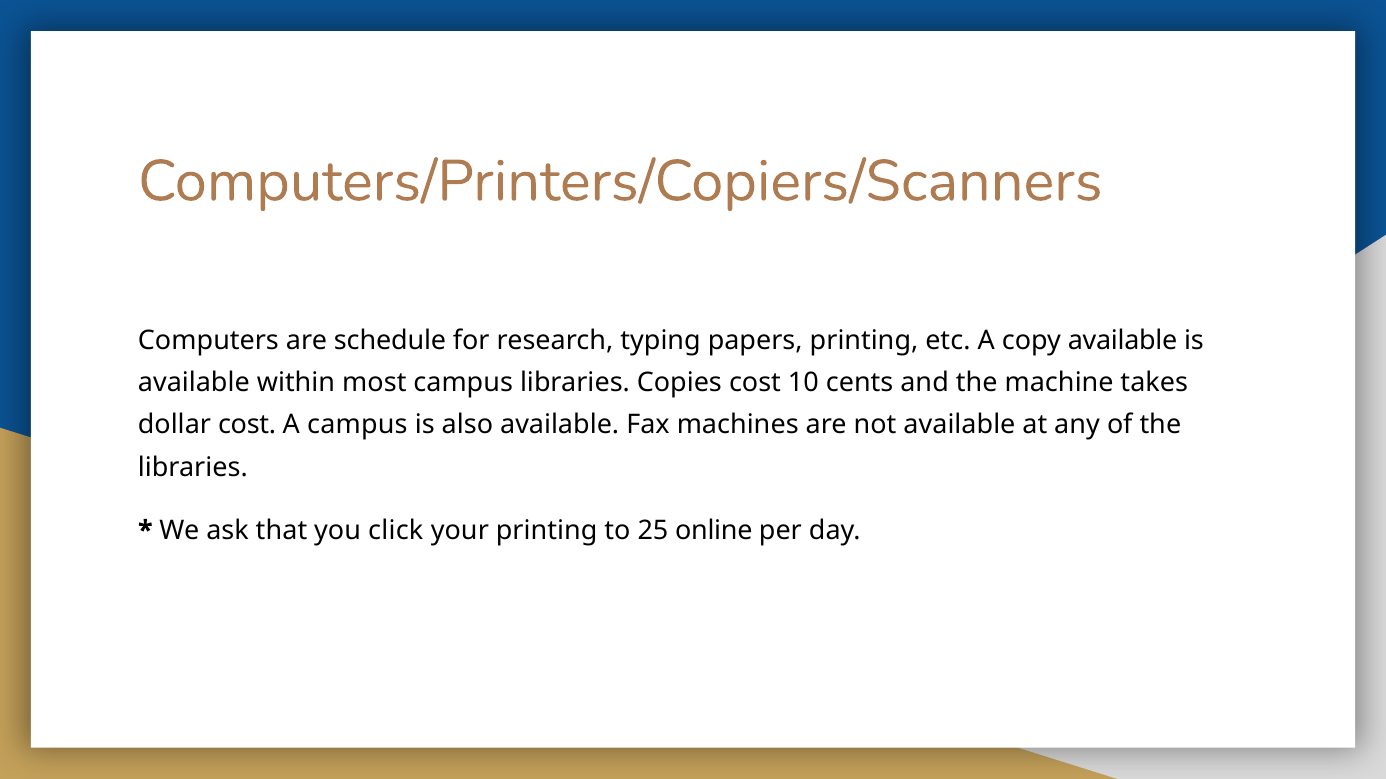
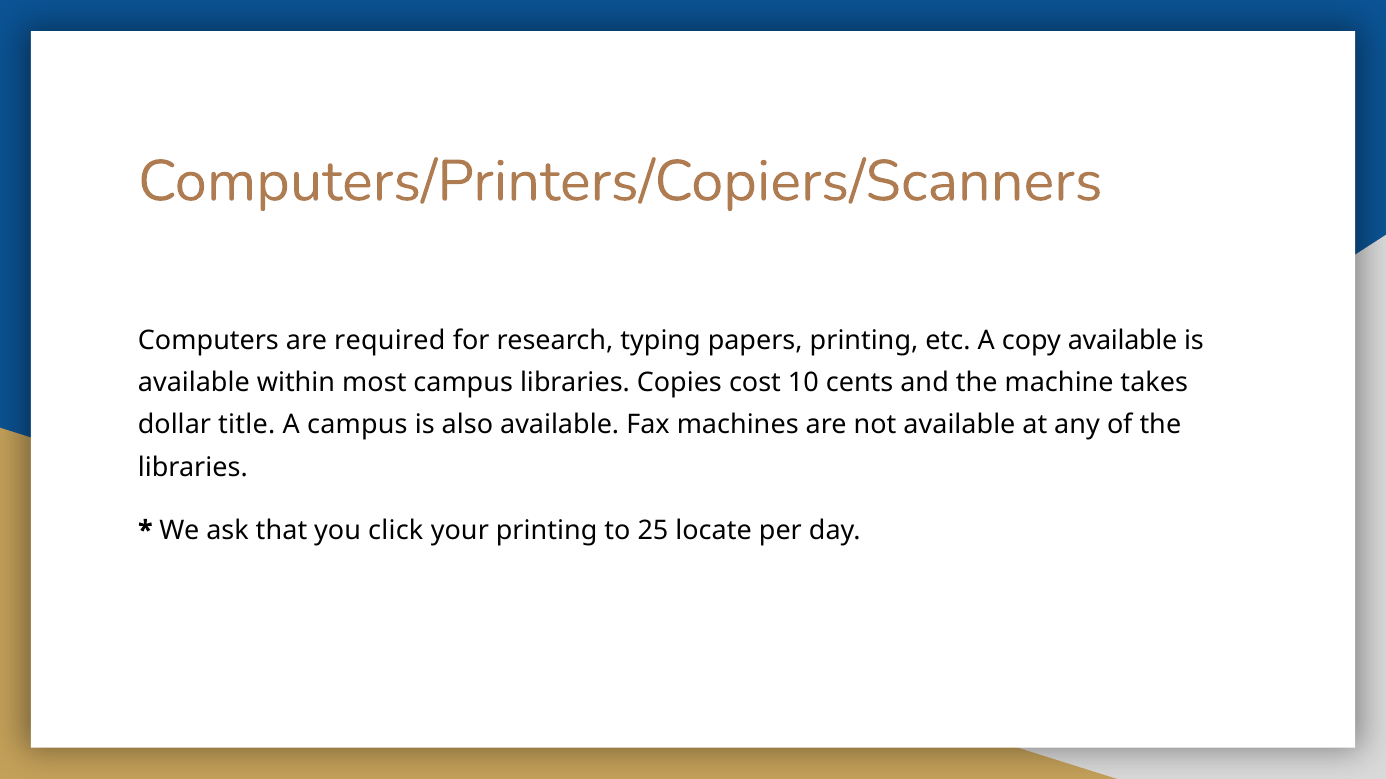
schedule: schedule -> required
dollar cost: cost -> title
online: online -> locate
